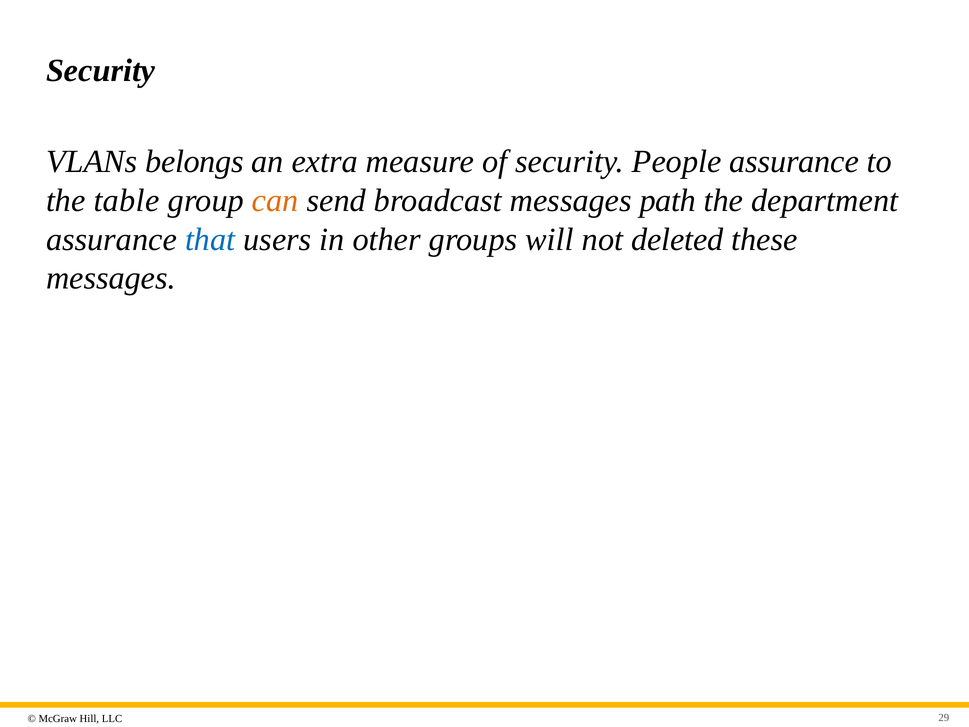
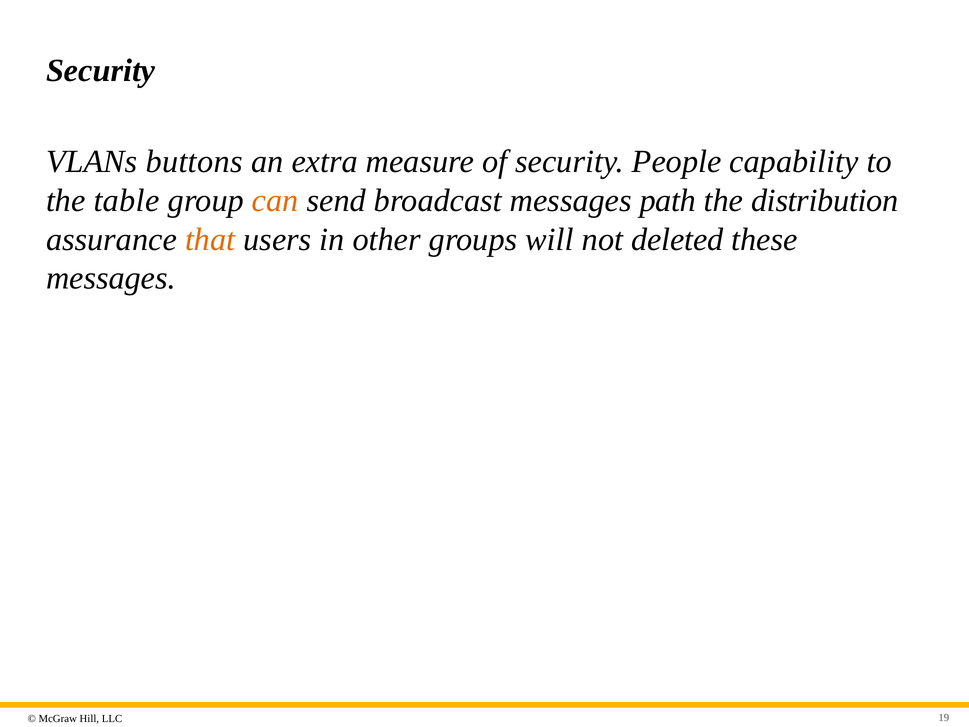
belongs: belongs -> buttons
People assurance: assurance -> capability
department: department -> distribution
that colour: blue -> orange
29: 29 -> 19
